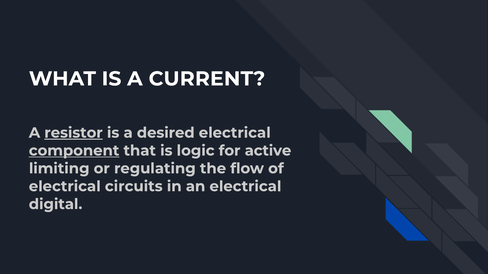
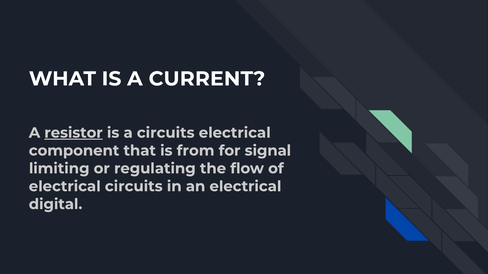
a desired: desired -> circuits
component underline: present -> none
logic: logic -> from
active: active -> signal
